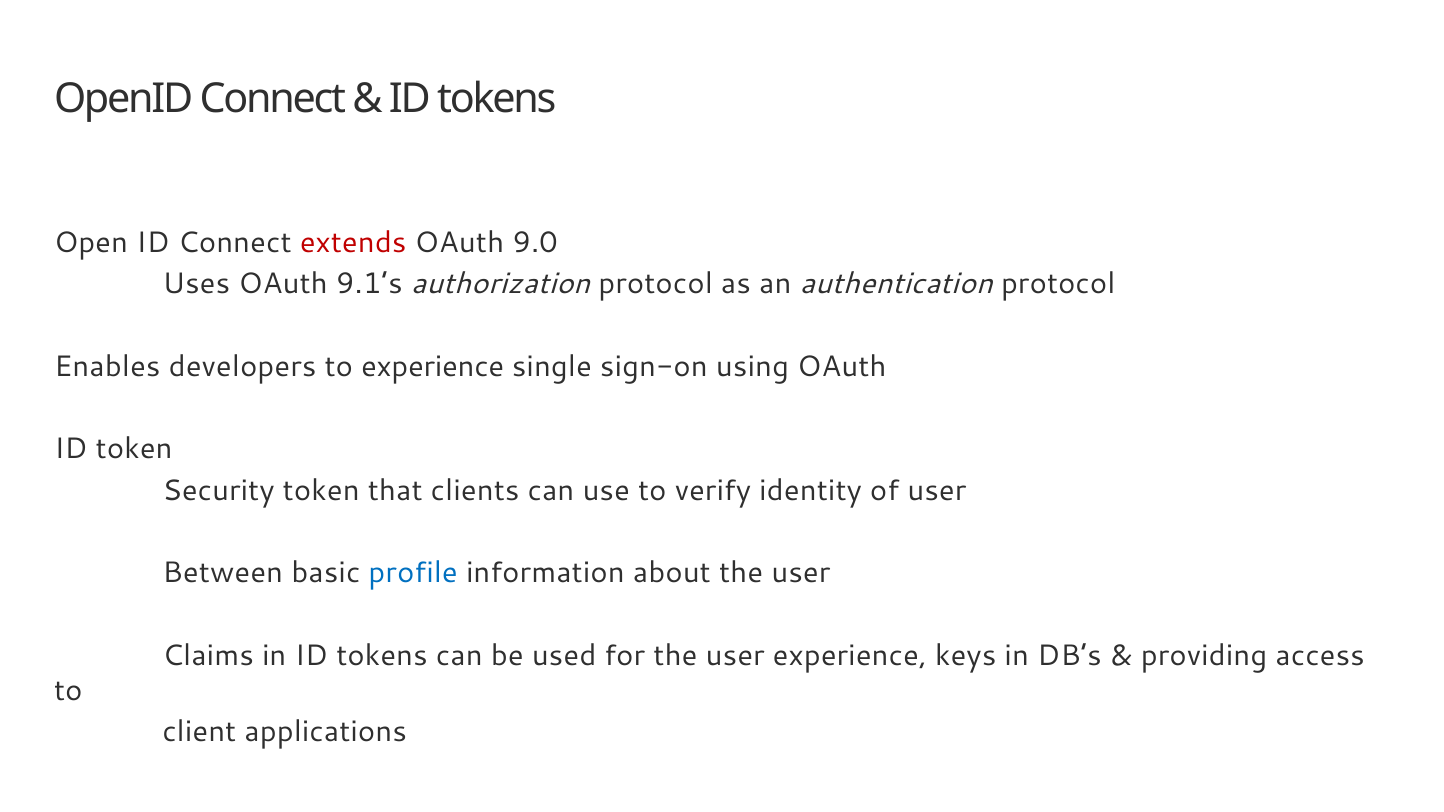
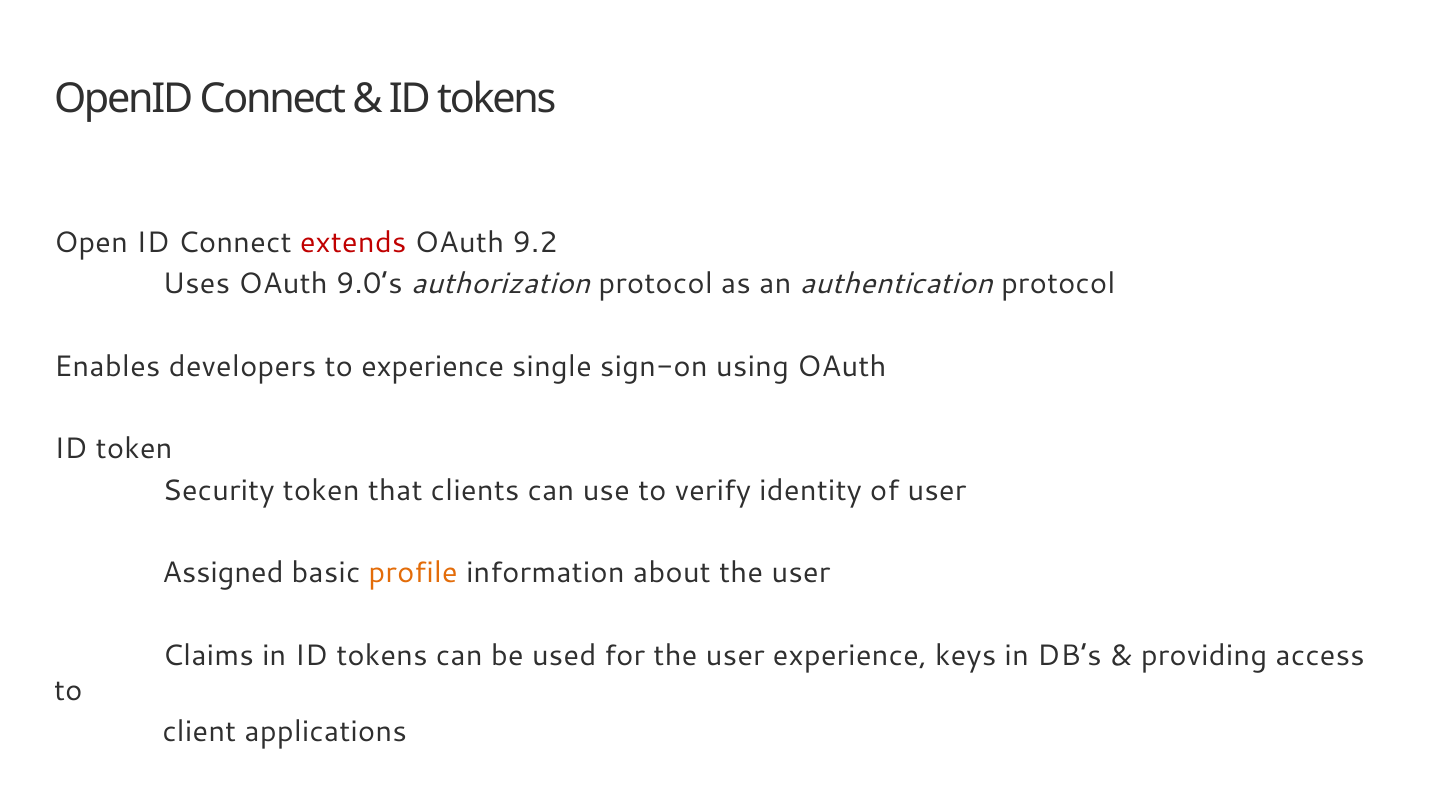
9.0: 9.0 -> 9.2
9.1’s: 9.1’s -> 9.0’s
Between: Between -> Assigned
profile colour: blue -> orange
